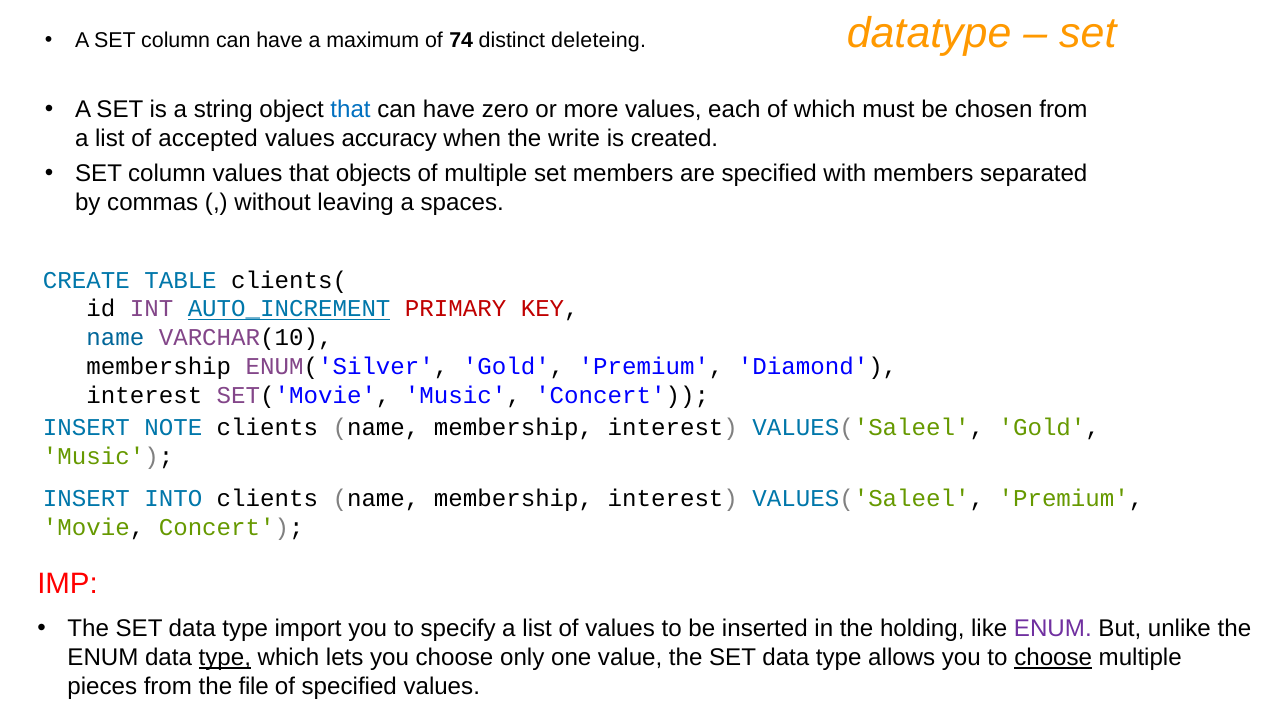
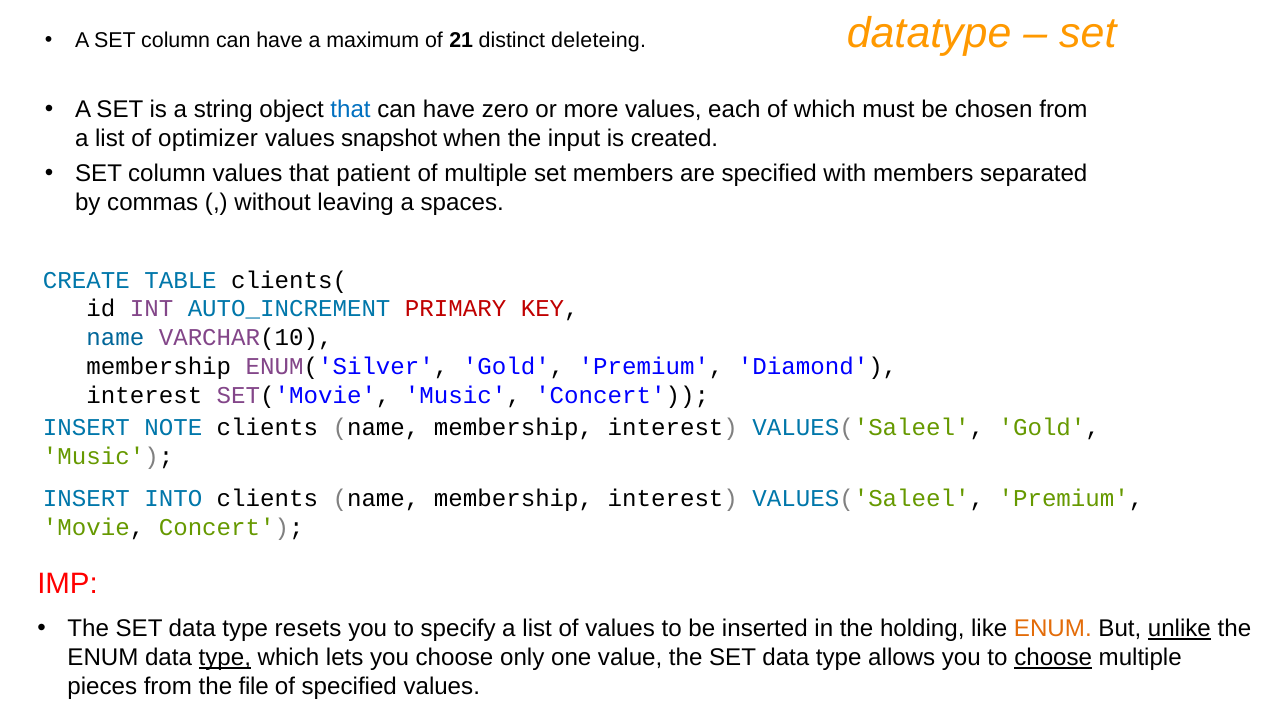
74: 74 -> 21
accepted: accepted -> optimizer
accuracy: accuracy -> snapshot
write: write -> input
objects: objects -> patient
AUTO_INCREMENT underline: present -> none
import: import -> resets
ENUM at (1053, 629) colour: purple -> orange
unlike underline: none -> present
